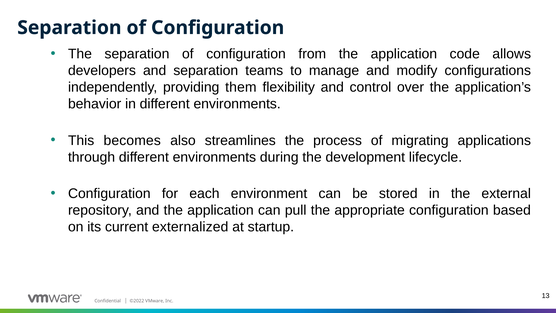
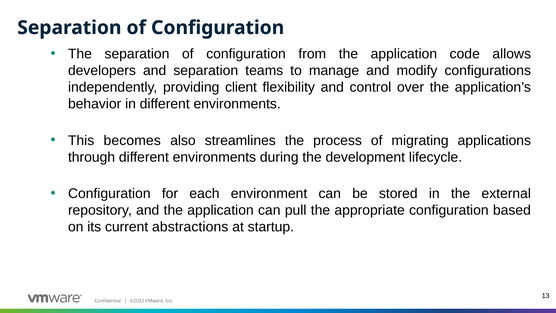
them: them -> client
externalized: externalized -> abstractions
